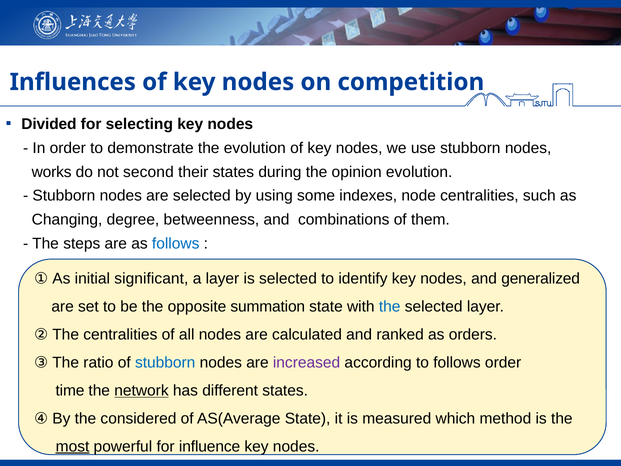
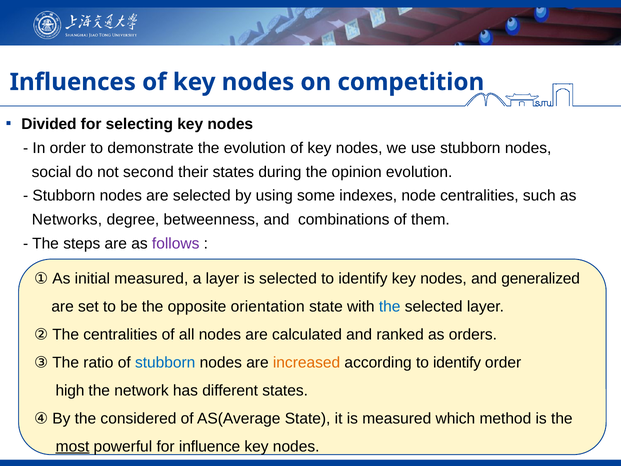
works: works -> social
Changing: Changing -> Networks
follows at (176, 243) colour: blue -> purple
initial significant: significant -> measured
summation: summation -> orientation
increased colour: purple -> orange
according to follows: follows -> identify
time: time -> high
network underline: present -> none
